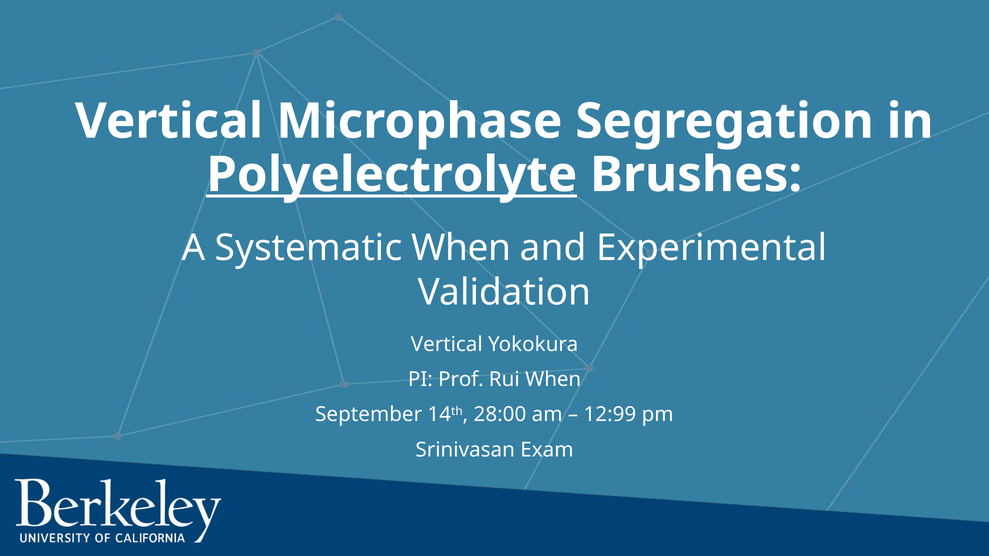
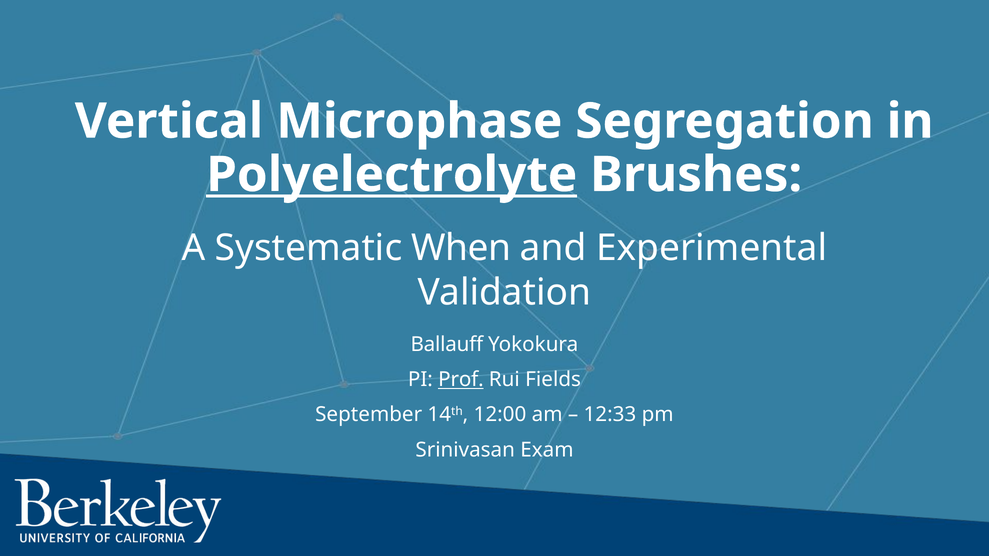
Vertical at (447, 345): Vertical -> Ballauff
Prof underline: none -> present
Rui When: When -> Fields
28:00: 28:00 -> 12:00
12:99: 12:99 -> 12:33
